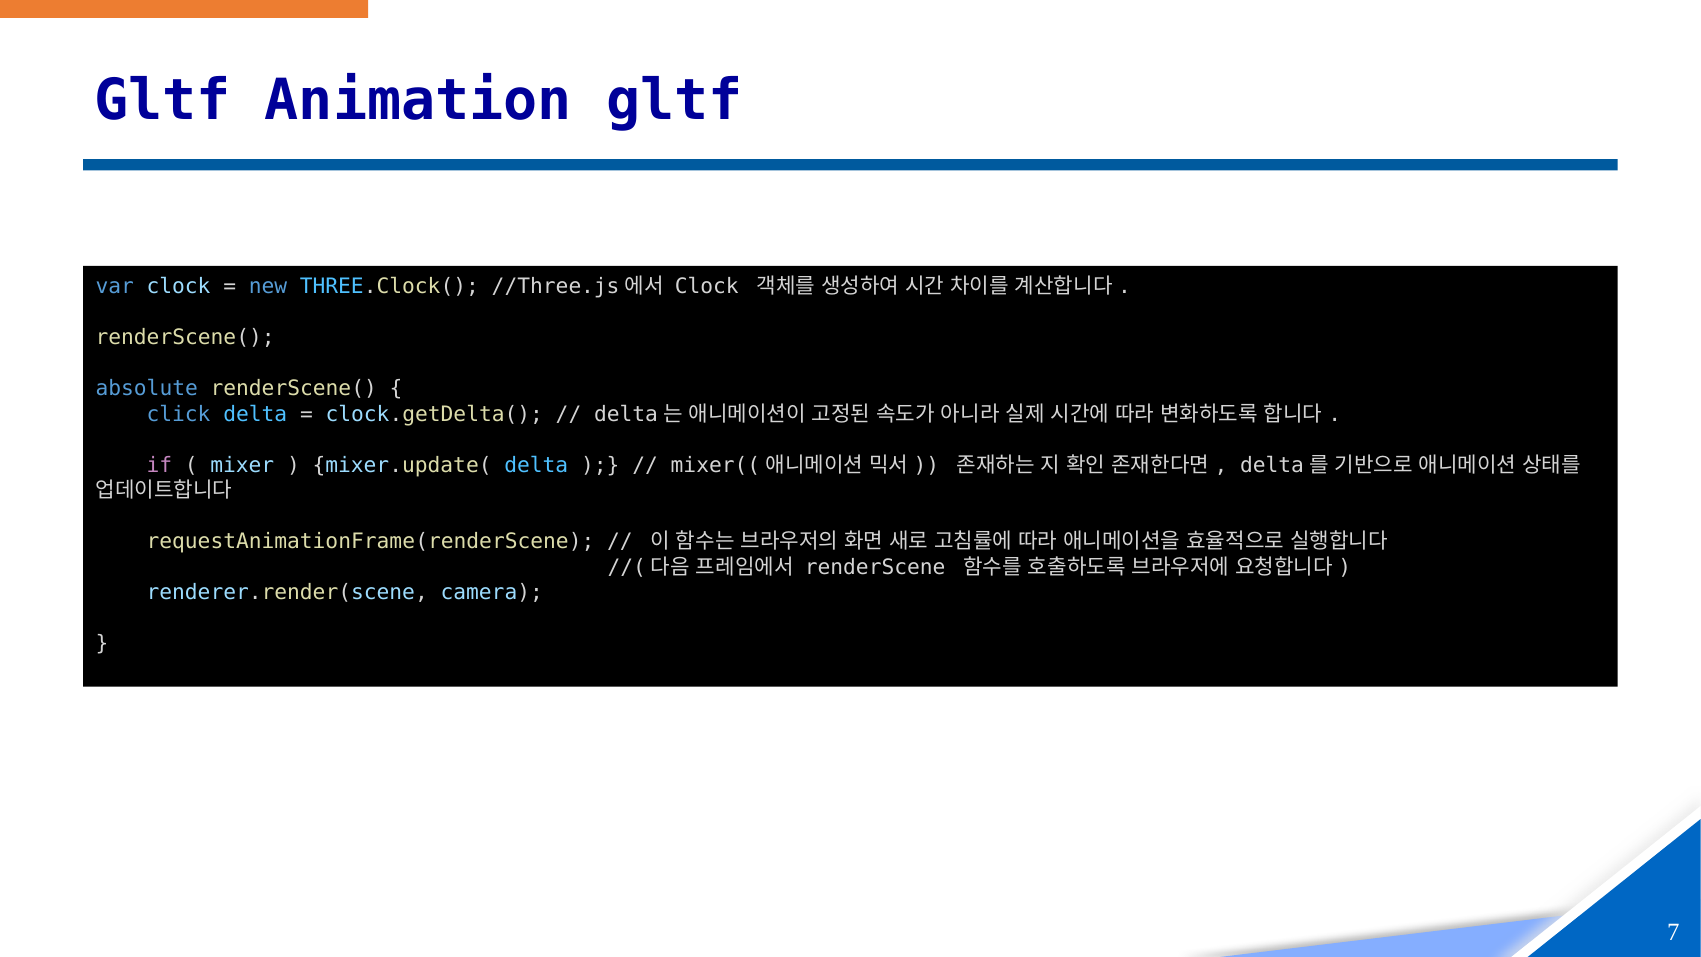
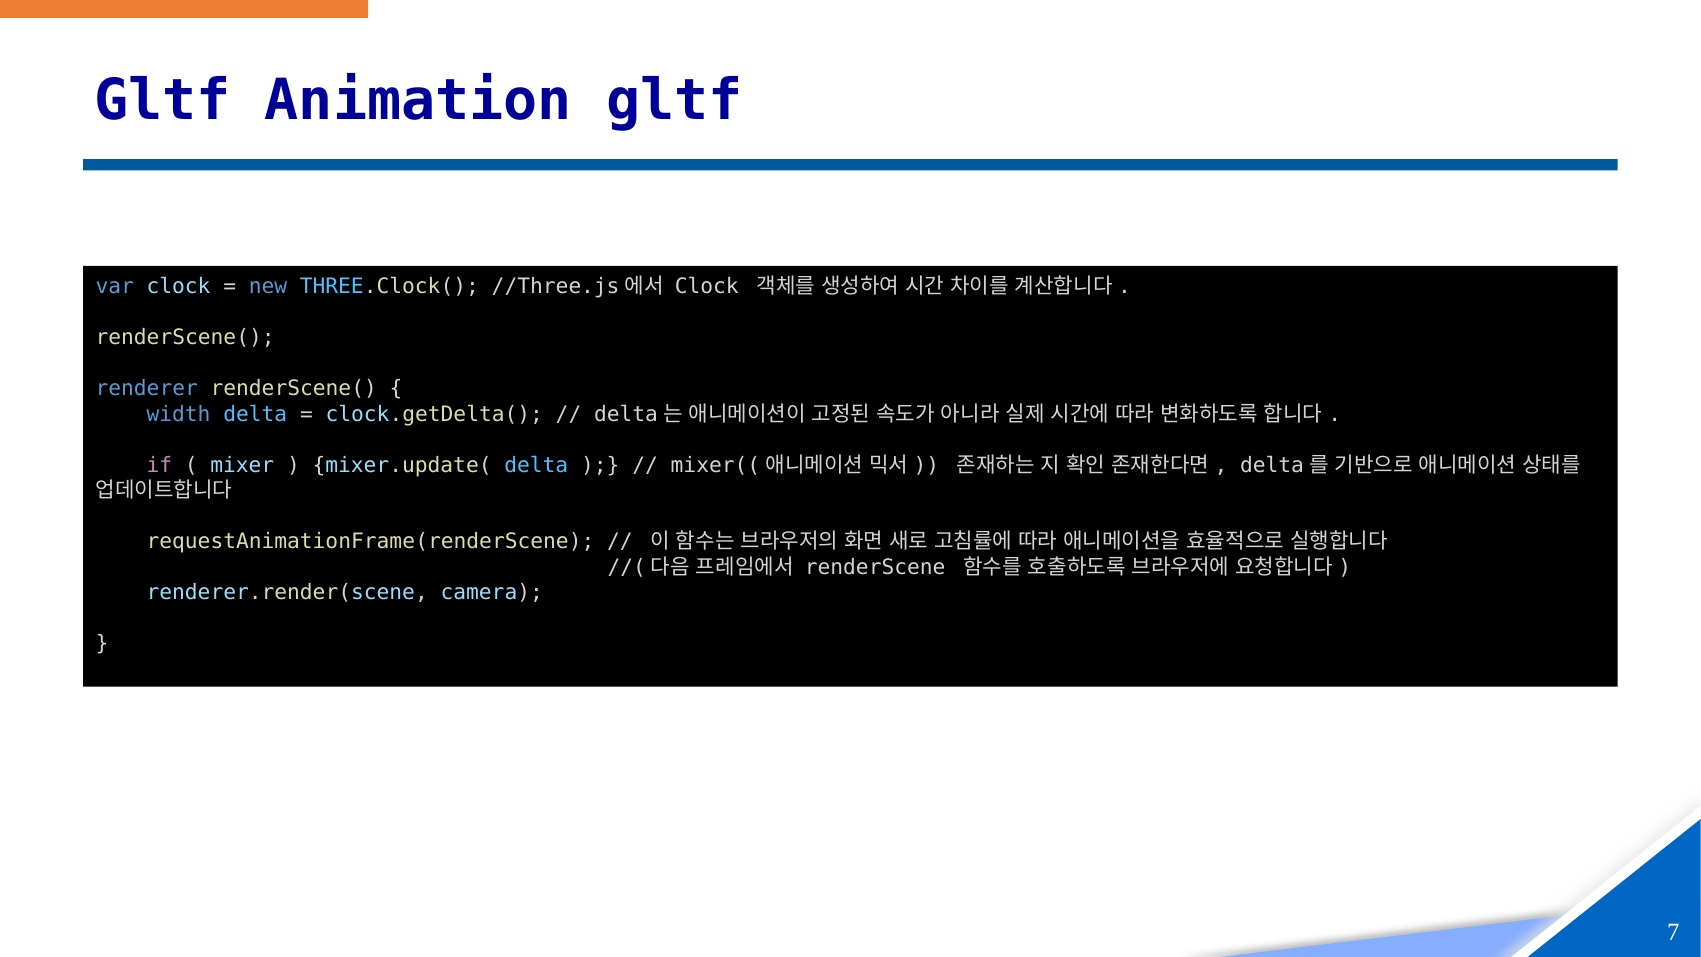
absolute: absolute -> renderer
click: click -> width
